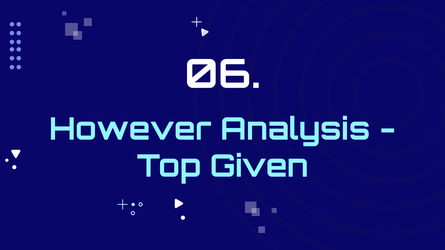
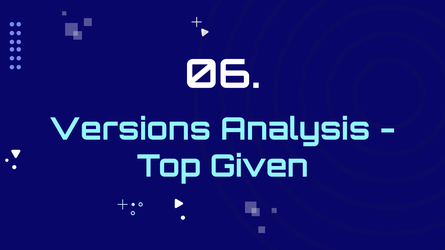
However: However -> Versions
